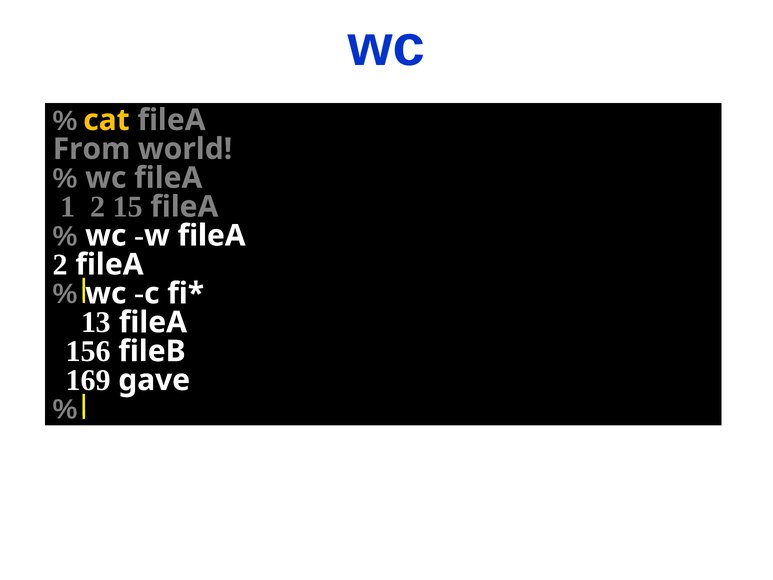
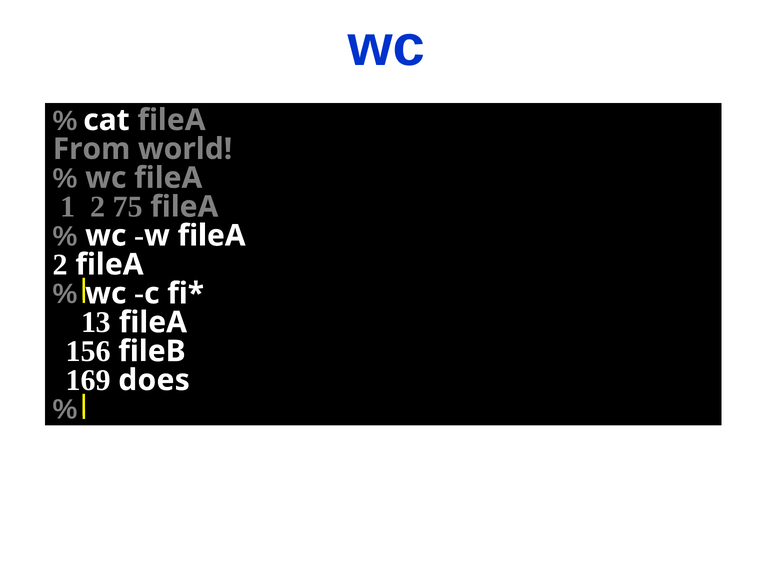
cat colour: yellow -> white
15: 15 -> 75
gave: gave -> does
